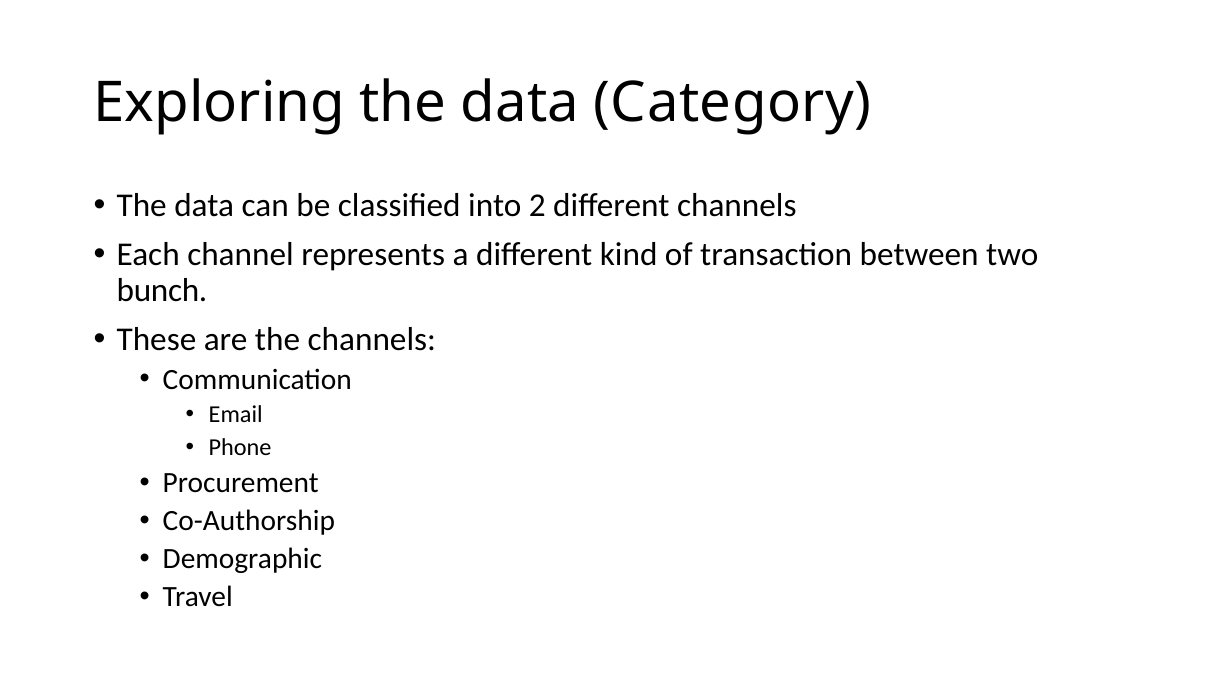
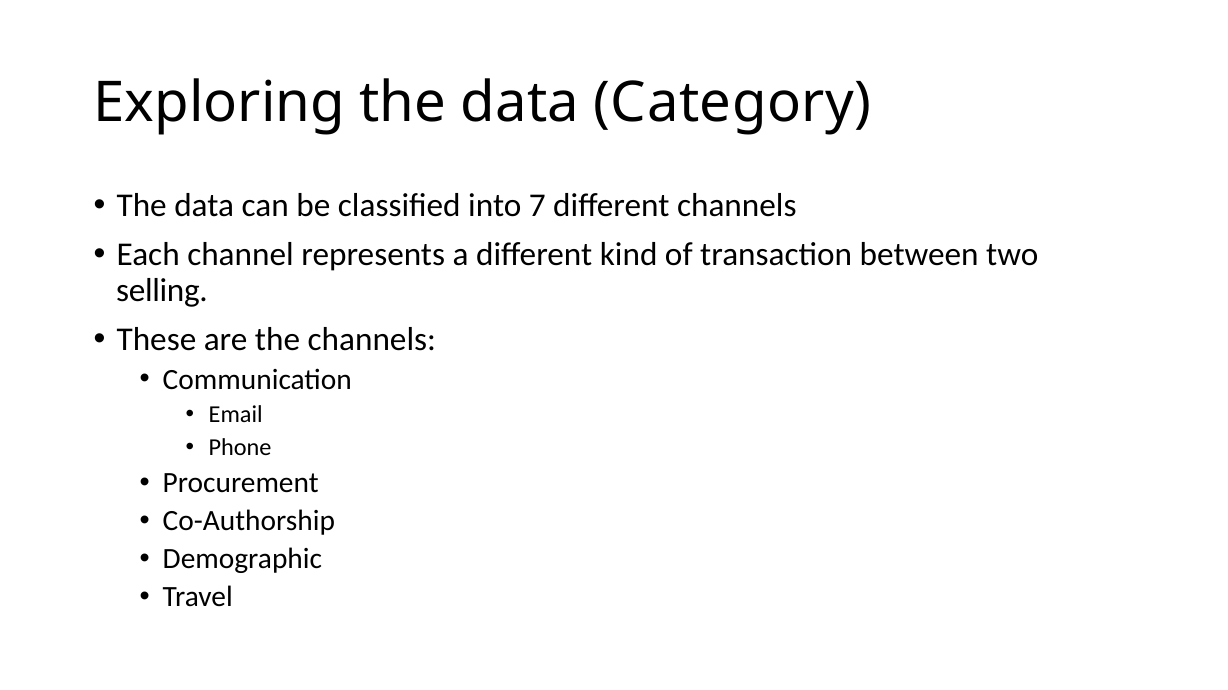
2: 2 -> 7
bunch: bunch -> selling
